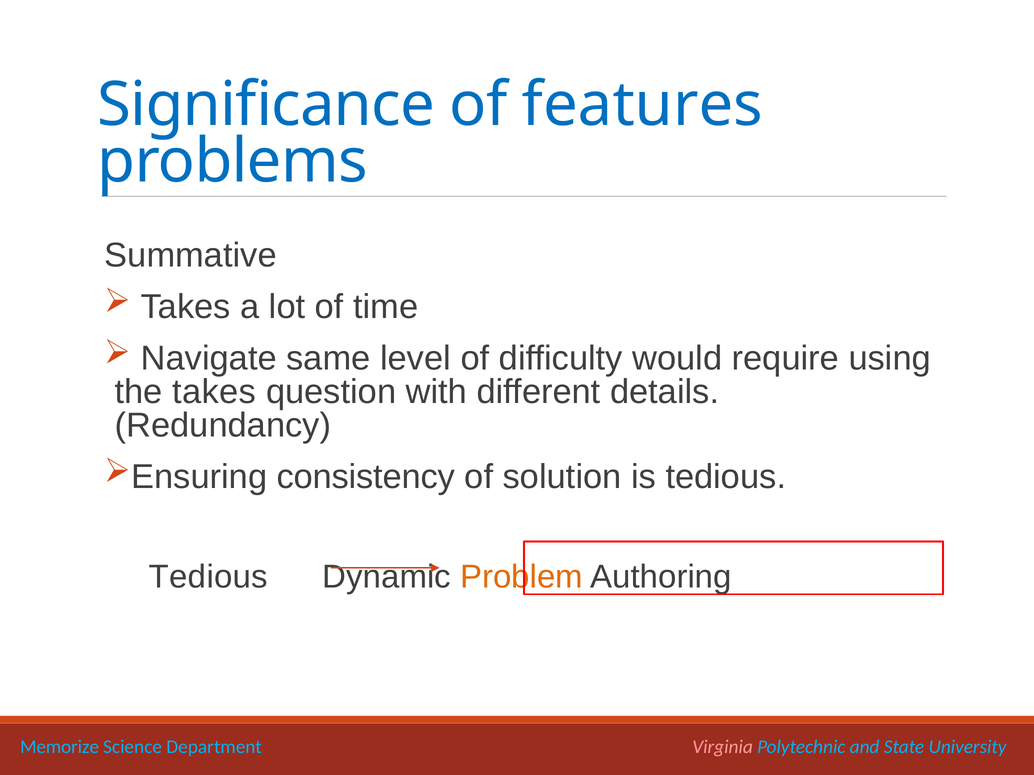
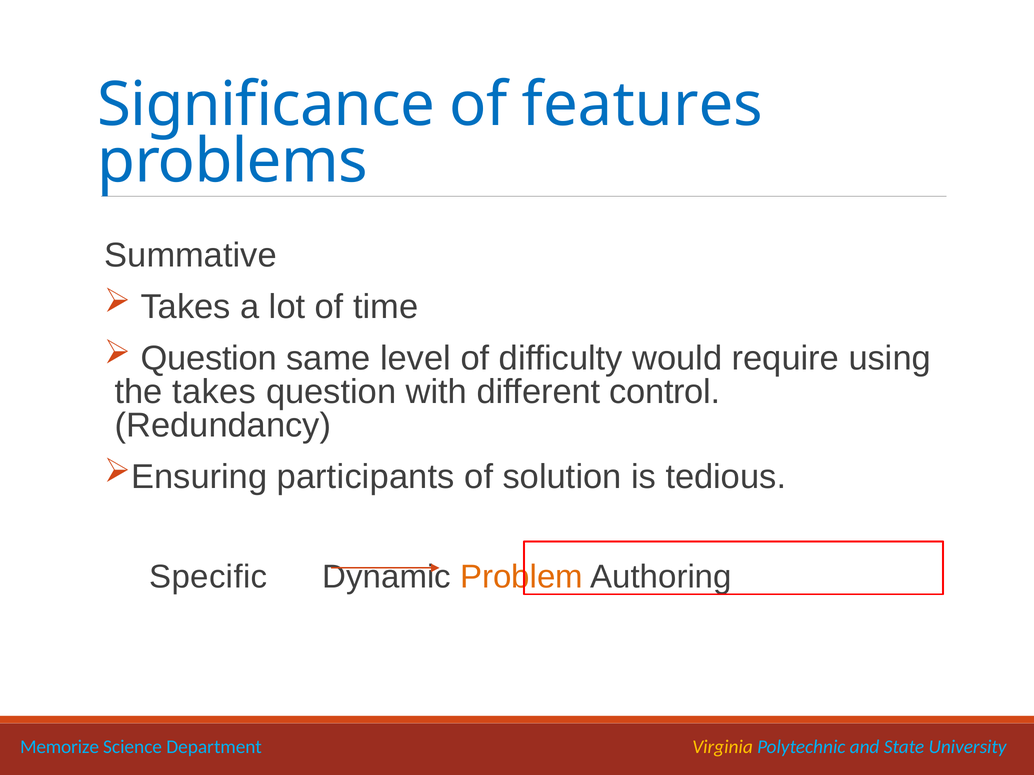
Navigate at (209, 359): Navigate -> Question
details: details -> control
consistency: consistency -> participants
Tedious at (208, 577): Tedious -> Specific
Virginia colour: pink -> yellow
